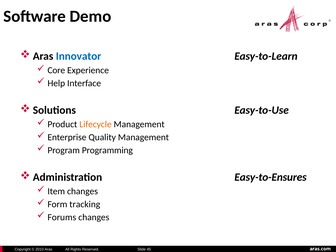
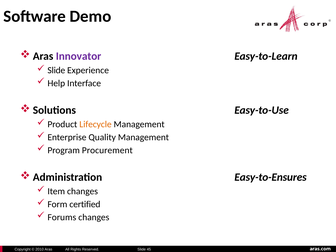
Innovator colour: blue -> purple
Core at (56, 70): Core -> Slide
Programming: Programming -> Procurement
tracking: tracking -> certified
